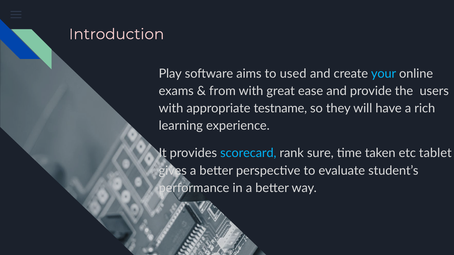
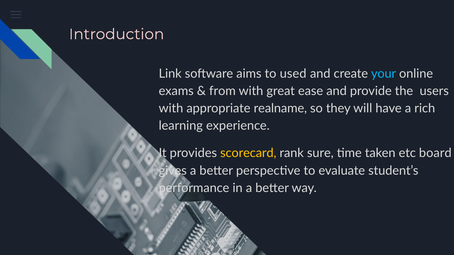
Play: Play -> Link
testname: testname -> realname
scorecard colour: light blue -> yellow
tablet: tablet -> board
